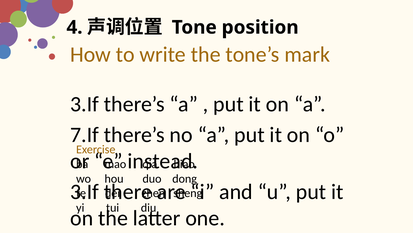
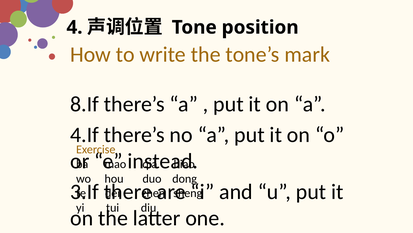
3.If at (85, 104): 3.If -> 8.If
7.If: 7.If -> 4.If
